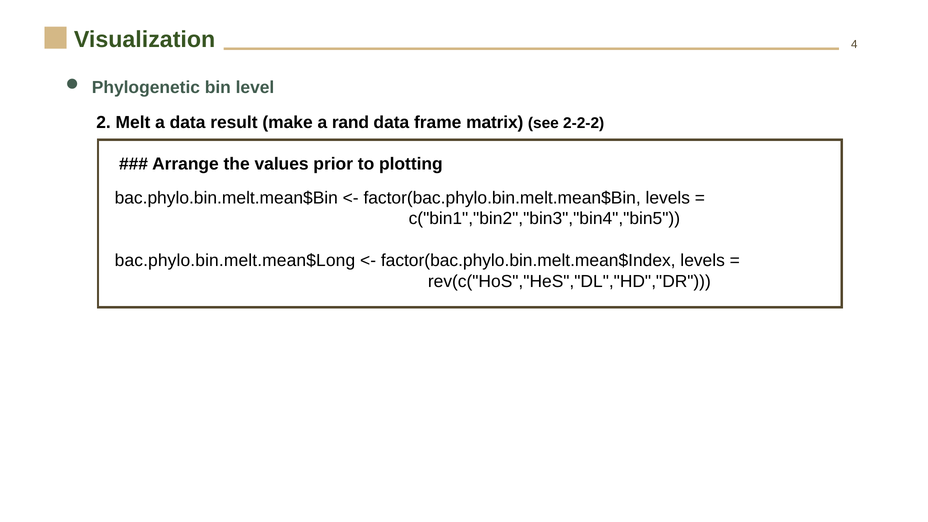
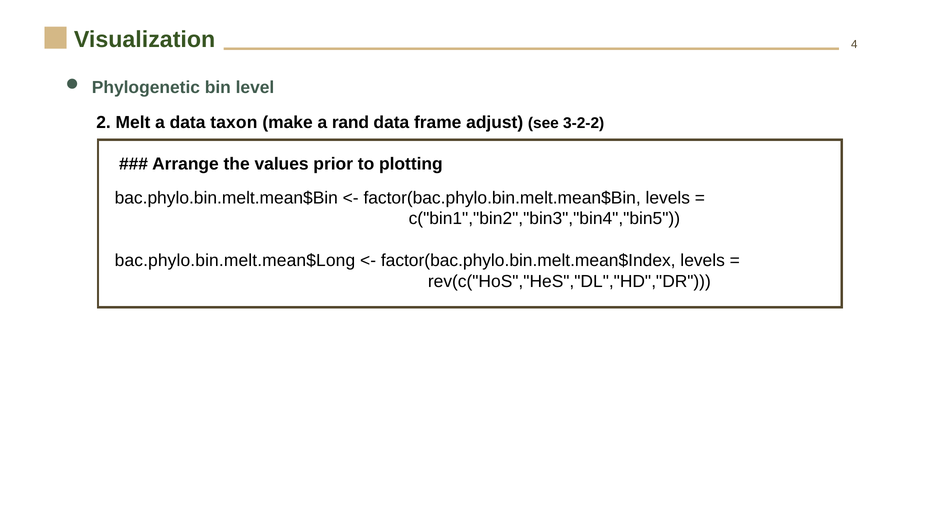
result: result -> taxon
matrix: matrix -> adjust
2-2-2: 2-2-2 -> 3-2-2
